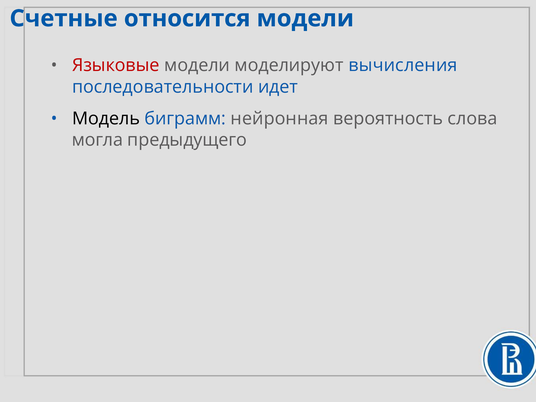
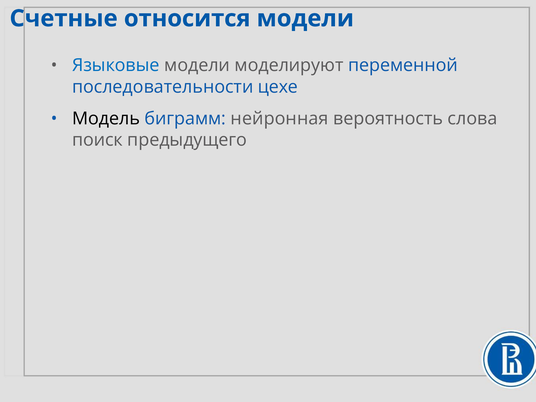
Языковые colour: red -> blue
вычисления: вычисления -> переменной
идет: идет -> цехе
могла: могла -> поиск
